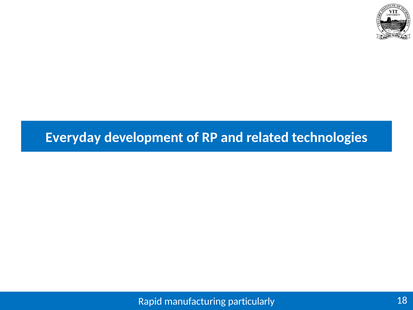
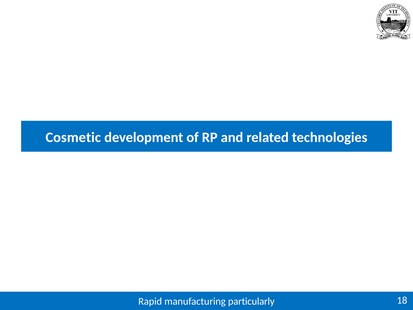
Everyday: Everyday -> Cosmetic
